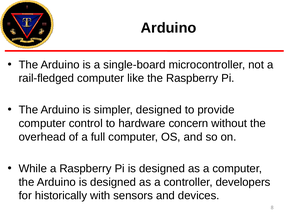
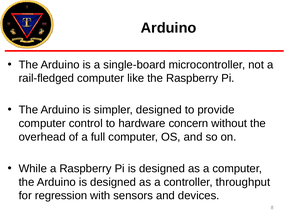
developers: developers -> throughput
historically: historically -> regression
